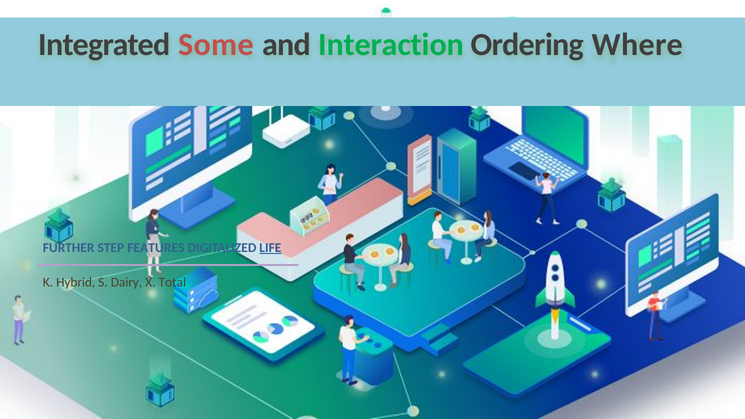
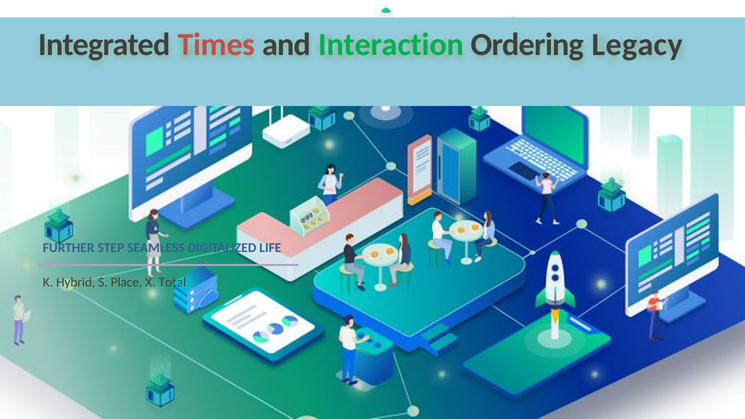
Some: Some -> Times
Where: Where -> Legacy
FEATURES: FEATURES -> SEAMLESS
LIFE underline: present -> none
Dairy: Dairy -> Place
